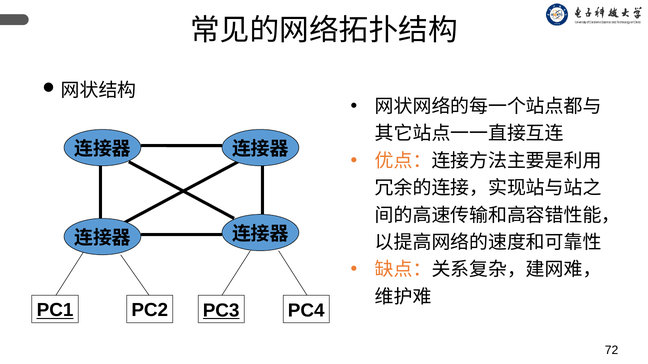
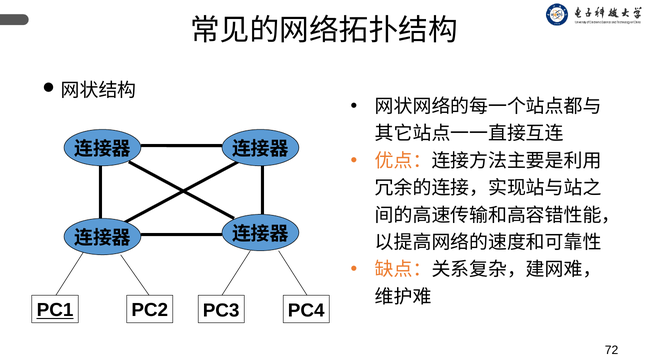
PC3 underline: present -> none
